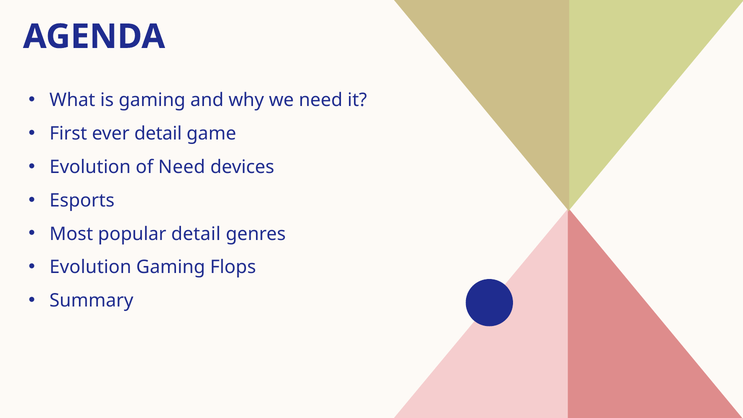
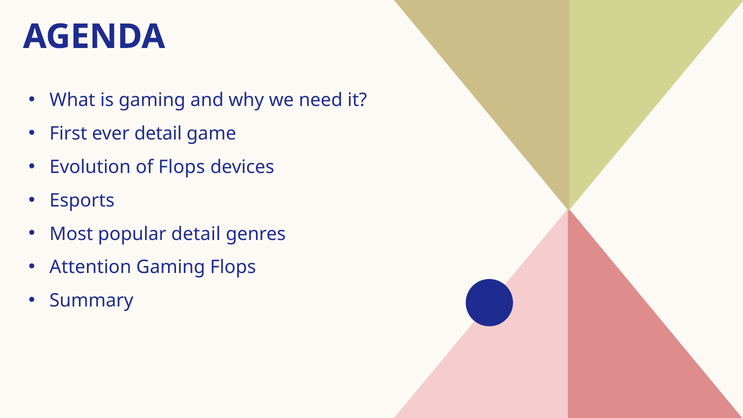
of Need: Need -> Flops
Evolution at (90, 267): Evolution -> Attention
